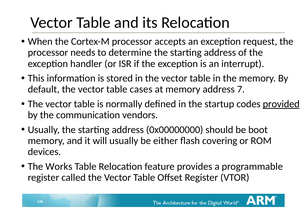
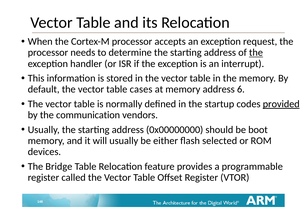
the at (256, 53) underline: none -> present
7: 7 -> 6
covering: covering -> selected
Works: Works -> Bridge
